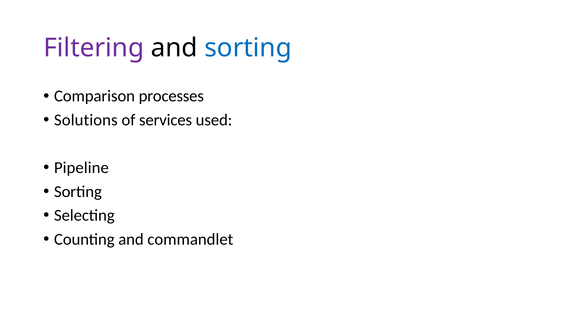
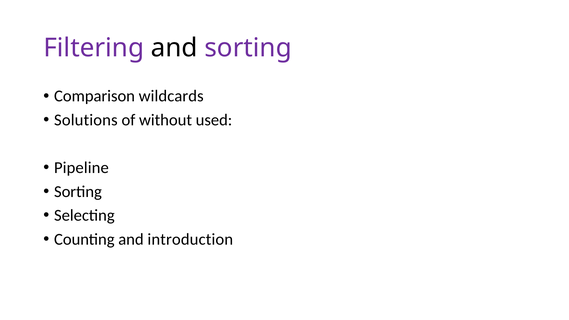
sorting at (248, 48) colour: blue -> purple
processes: processes -> wildcards
services: services -> without
commandlet: commandlet -> introduction
